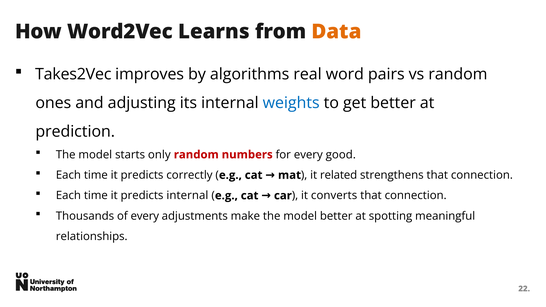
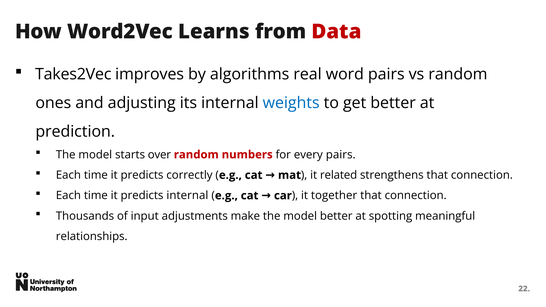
Data colour: orange -> red
only: only -> over
every good: good -> pairs
converts: converts -> together
of every: every -> input
